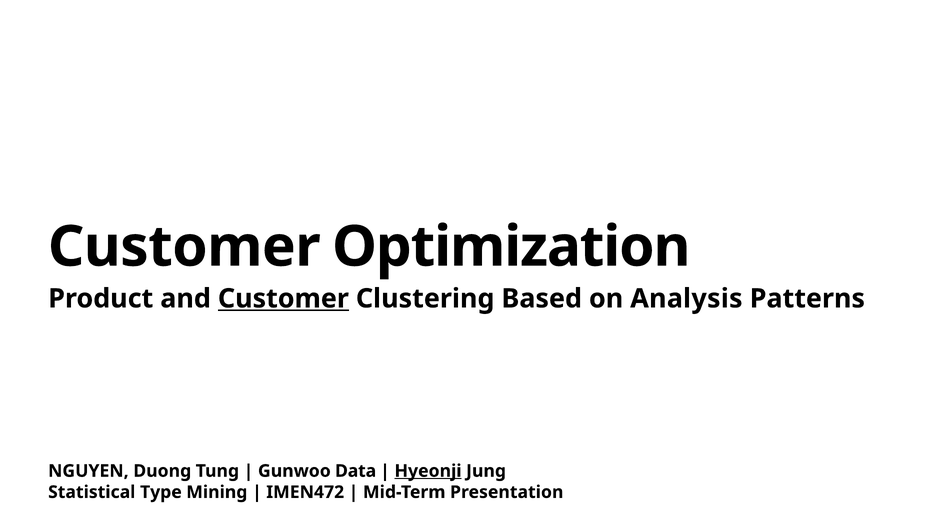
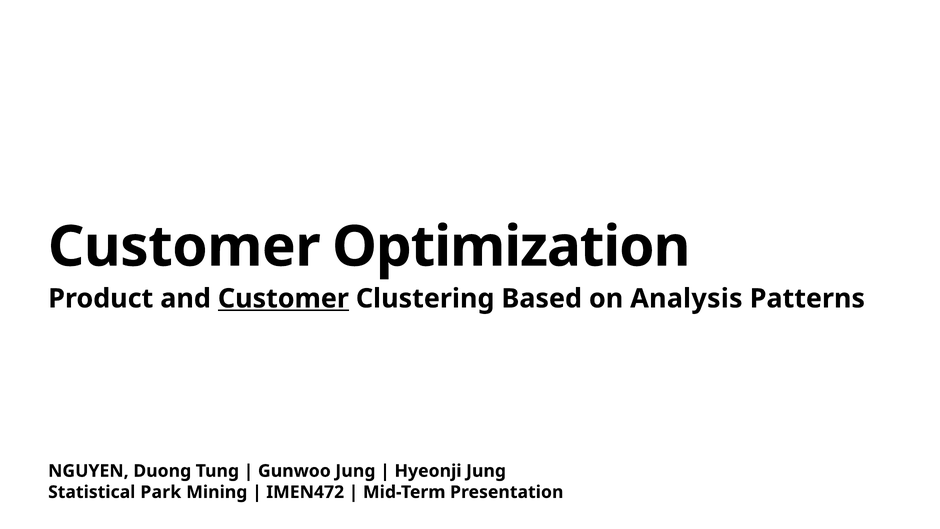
Gunwoo Data: Data -> Jung
Hyeonji underline: present -> none
Type: Type -> Park
